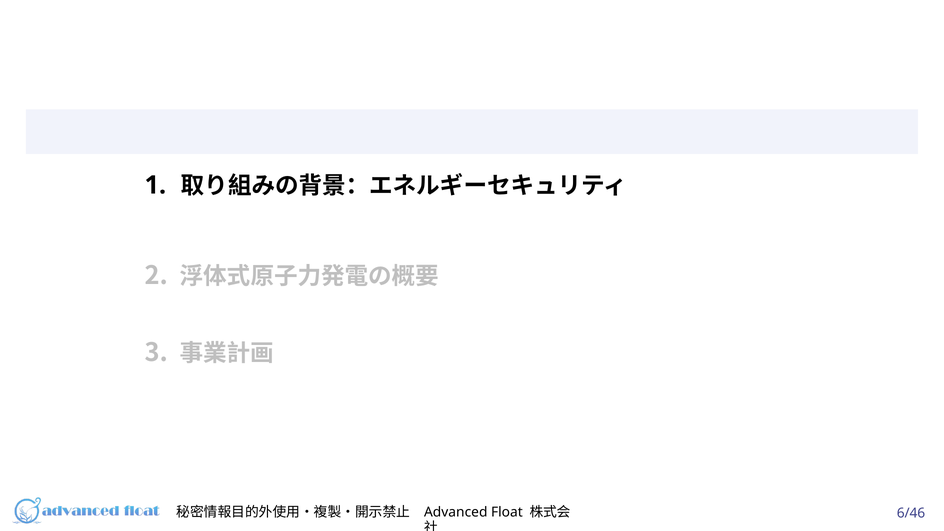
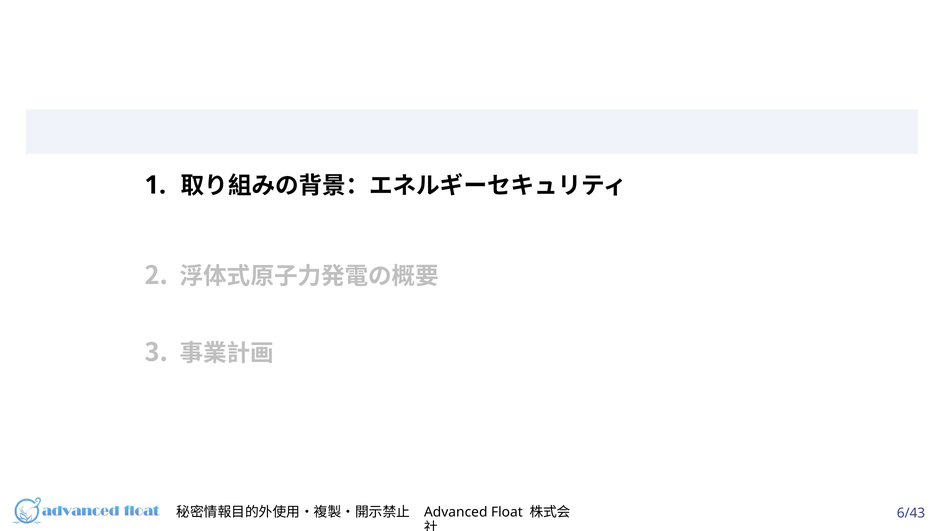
6/46: 6/46 -> 6/43
